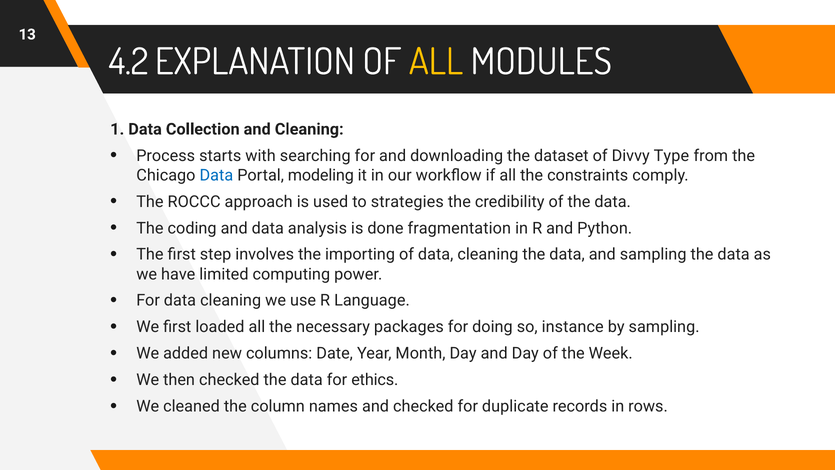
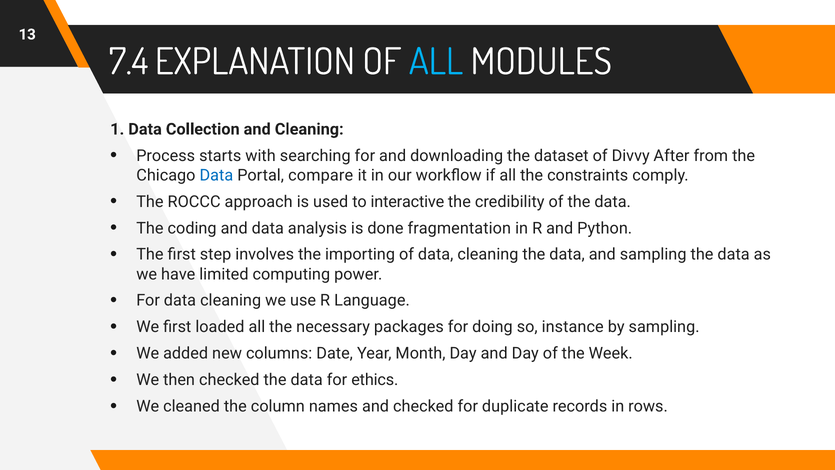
4.2: 4.2 -> 7.4
ALL at (436, 62) colour: yellow -> light blue
Type: Type -> After
modeling: modeling -> compare
strategies: strategies -> interactive
